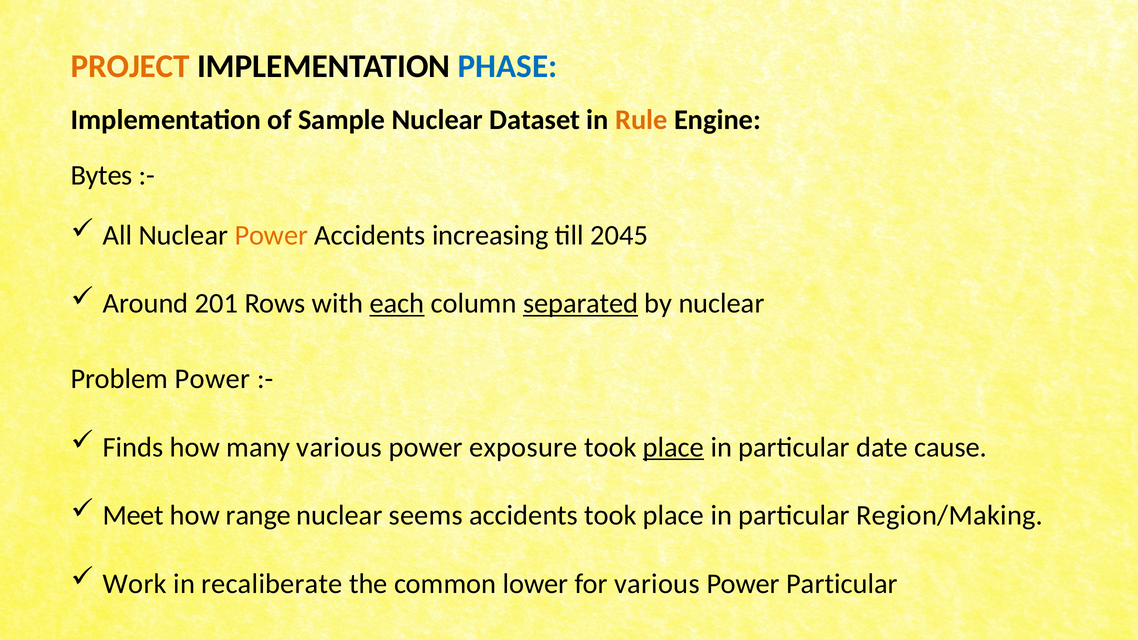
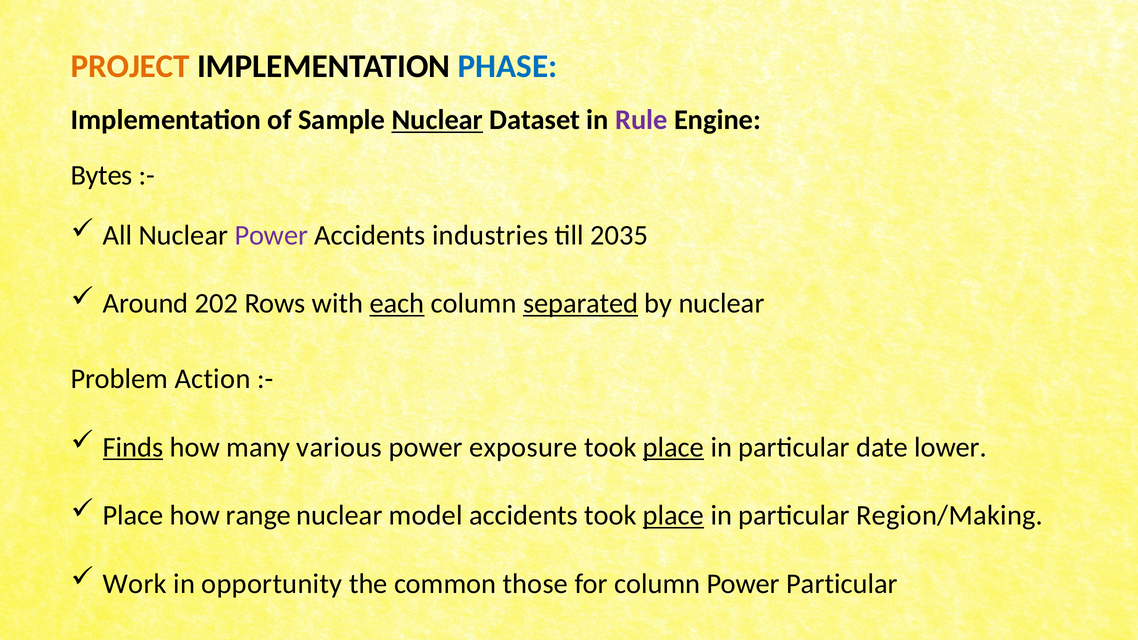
Nuclear at (437, 120) underline: none -> present
Rule colour: orange -> purple
Power at (271, 235) colour: orange -> purple
increasing: increasing -> industries
2045: 2045 -> 2035
201: 201 -> 202
Problem Power: Power -> Action
Finds underline: none -> present
cause: cause -> lower
Meet at (133, 516): Meet -> Place
seems: seems -> model
place at (673, 516) underline: none -> present
recaliberate: recaliberate -> opportunity
lower: lower -> those
for various: various -> column
